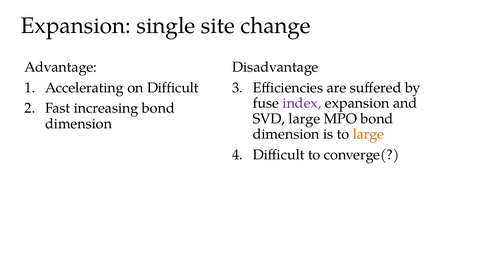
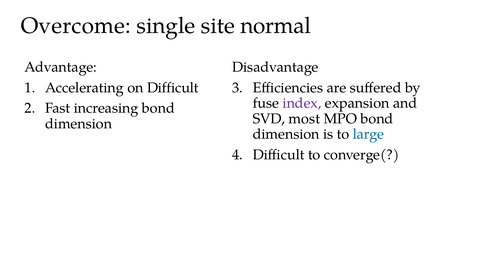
Expansion at (76, 26): Expansion -> Overcome
change: change -> normal
SVD large: large -> most
large at (368, 134) colour: orange -> blue
